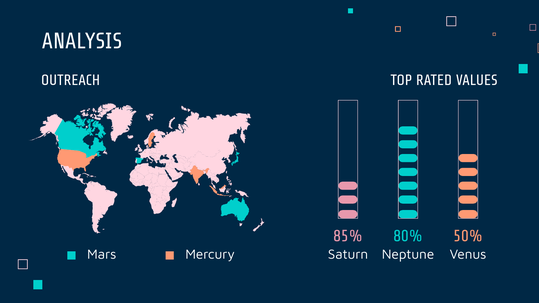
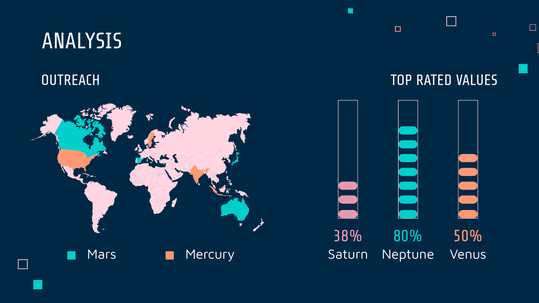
85%: 85% -> 38%
